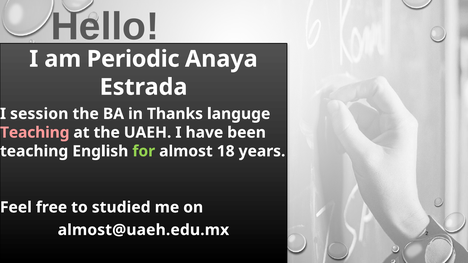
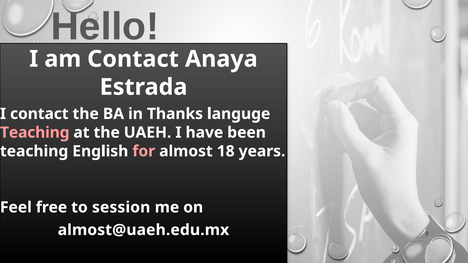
am Periodic: Periodic -> Contact
I session: session -> contact
for colour: light green -> pink
studied: studied -> session
